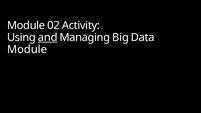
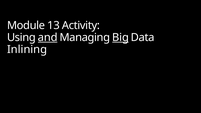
02: 02 -> 13
Big underline: none -> present
Module at (27, 49): Module -> Inlining
